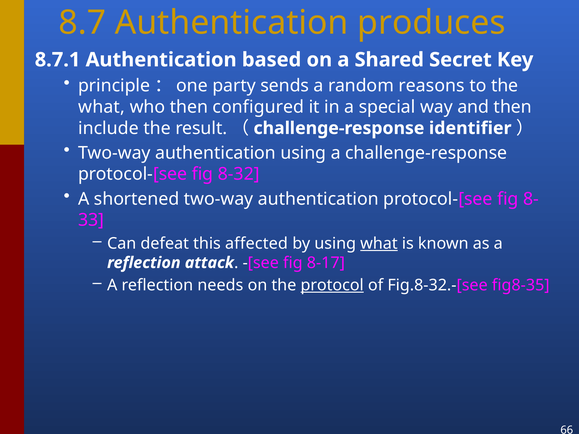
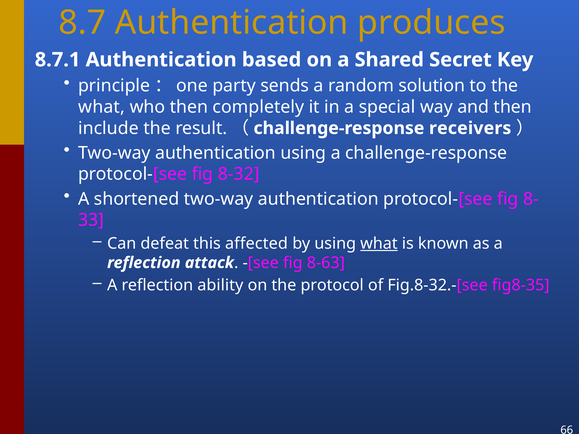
reasons: reasons -> solution
configured: configured -> completely
identifier: identifier -> receivers
8-17: 8-17 -> 8-63
needs: needs -> ability
protocol underline: present -> none
